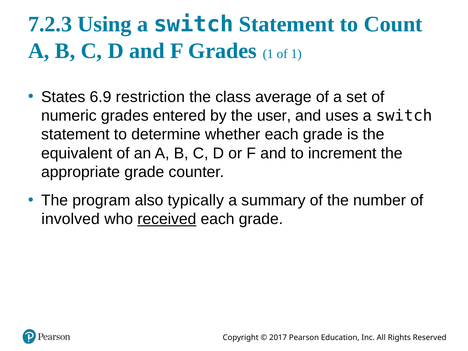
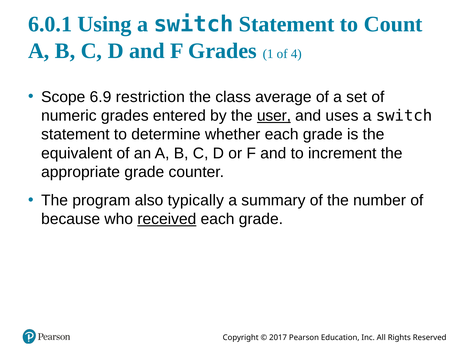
7.2.3: 7.2.3 -> 6.0.1
of 1: 1 -> 4
States: States -> Scope
user underline: none -> present
involved: involved -> because
